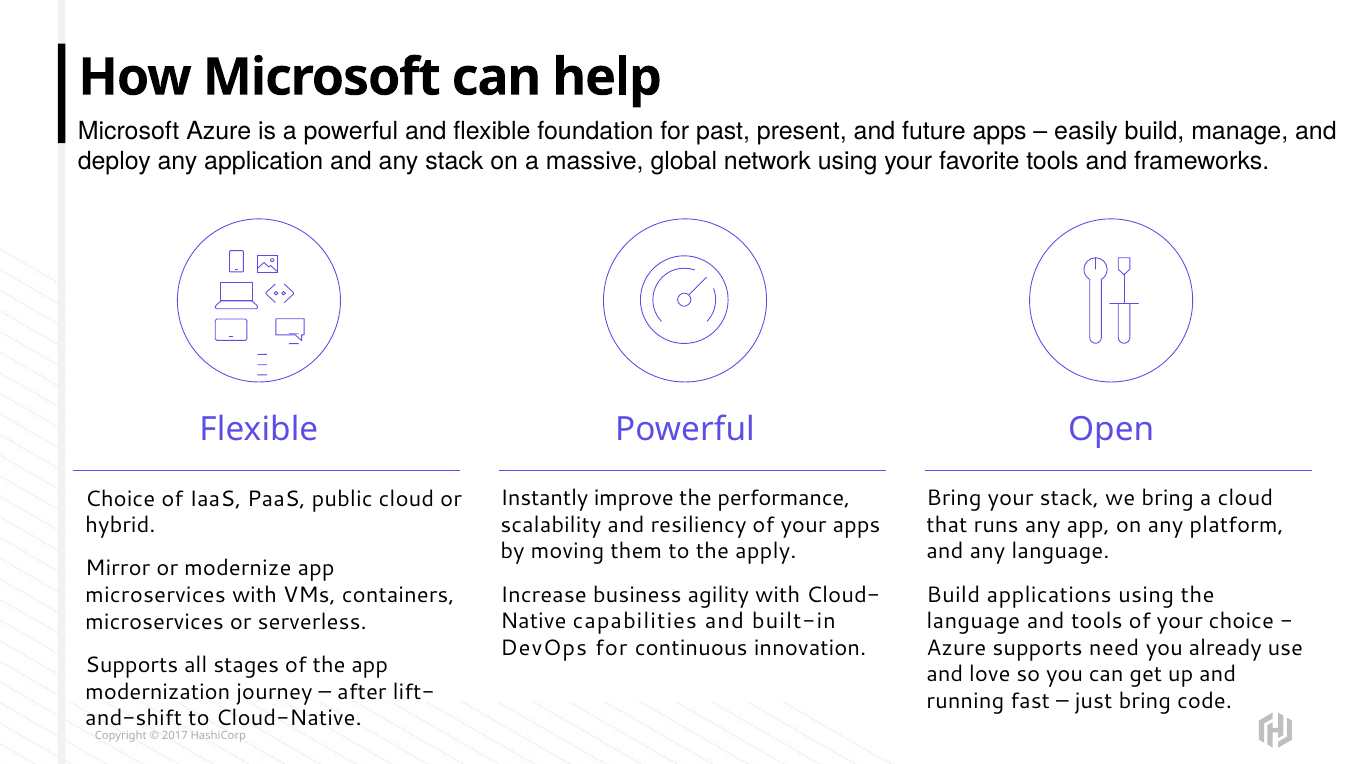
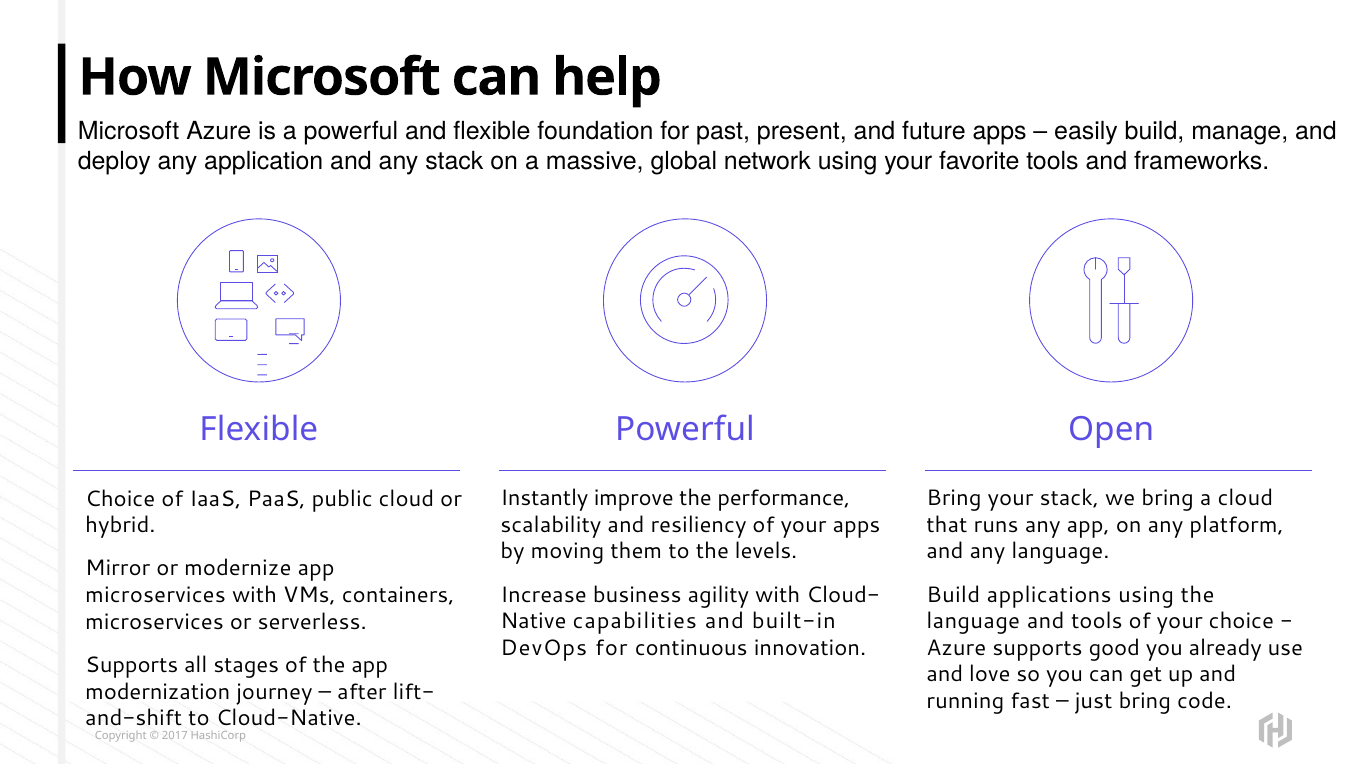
apply: apply -> levels
need: need -> good
